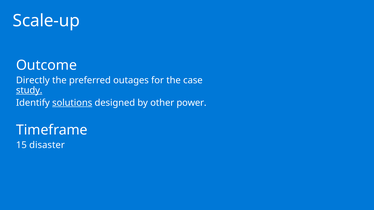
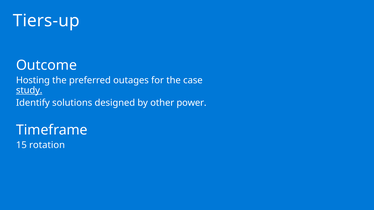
Scale-up: Scale-up -> Tiers-up
Directly: Directly -> Hosting
solutions underline: present -> none
disaster: disaster -> rotation
